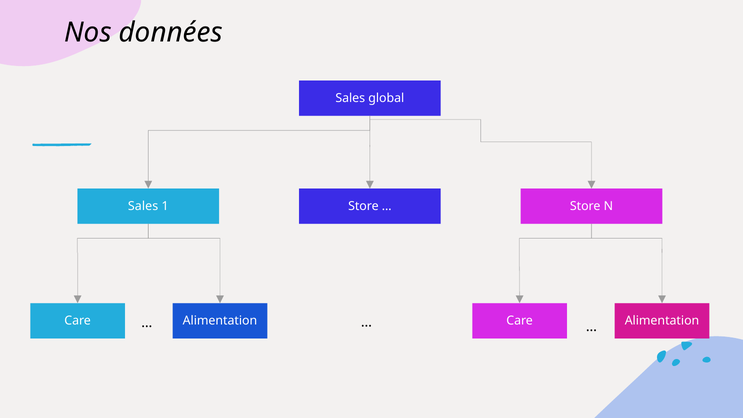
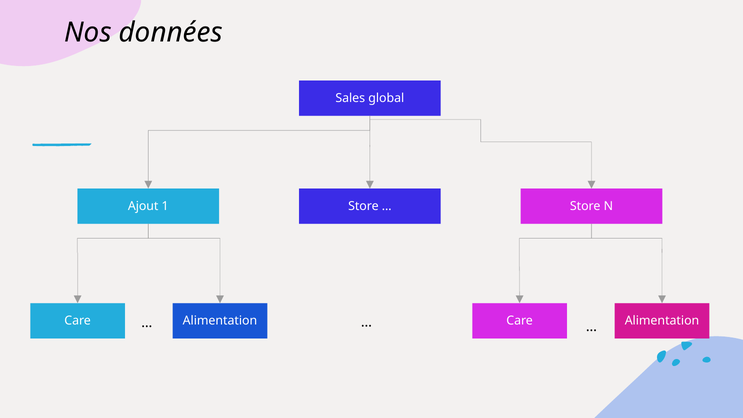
Sales at (143, 206): Sales -> Ajout
